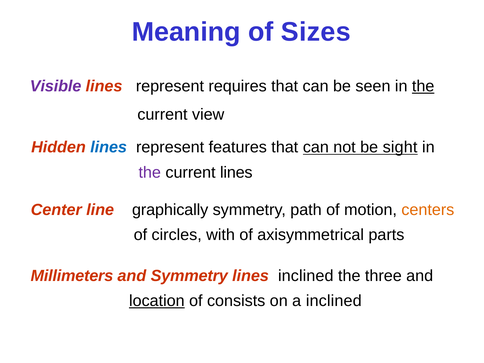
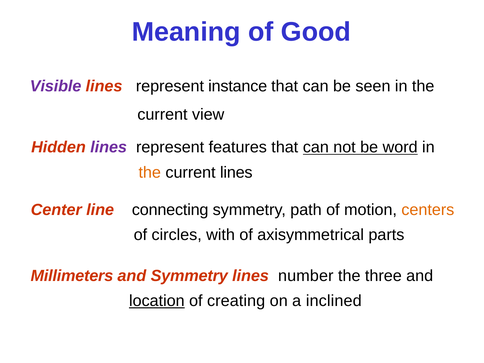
Sizes: Sizes -> Good
requires: requires -> instance
the at (423, 86) underline: present -> none
lines at (109, 147) colour: blue -> purple
sight: sight -> word
the at (150, 172) colour: purple -> orange
graphically: graphically -> connecting
lines inclined: inclined -> number
consists: consists -> creating
